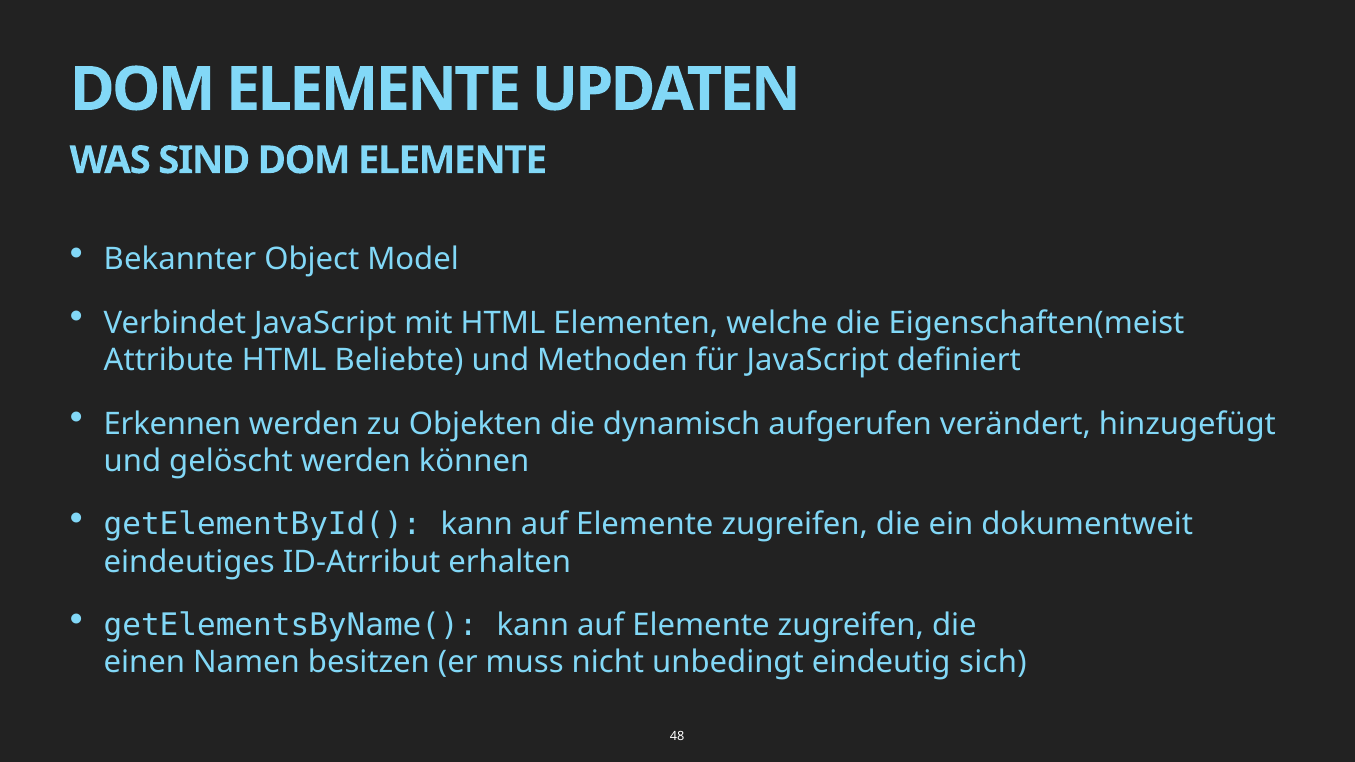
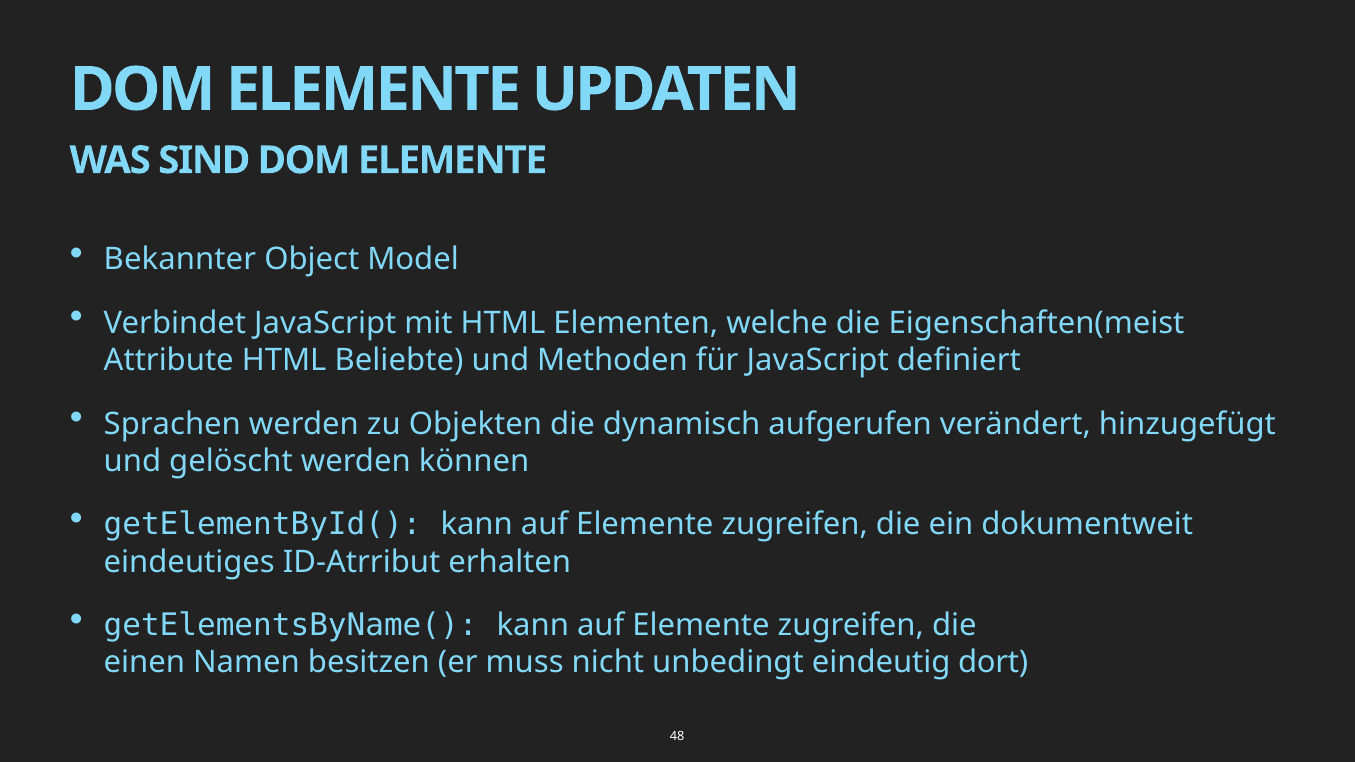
Erkennen: Erkennen -> Sprachen
sich: sich -> dort
